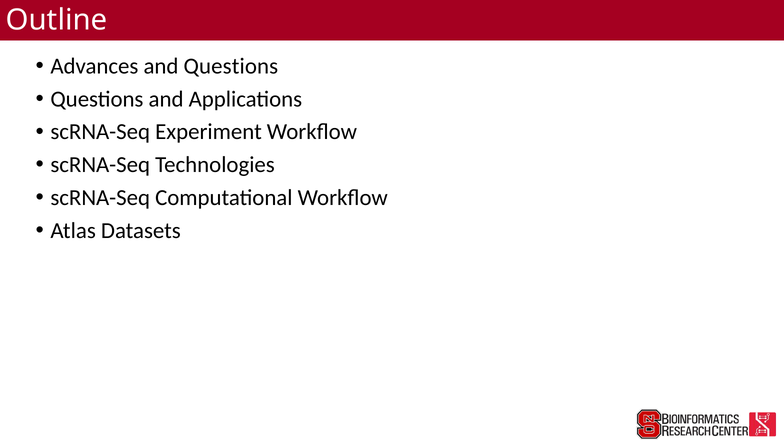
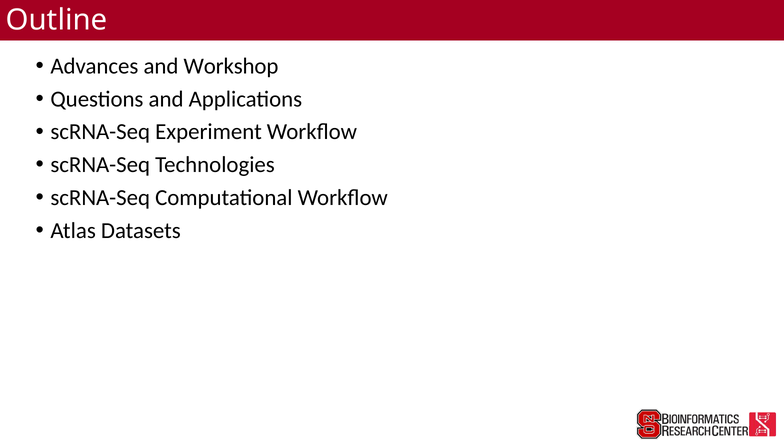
and Questions: Questions -> Workshop
